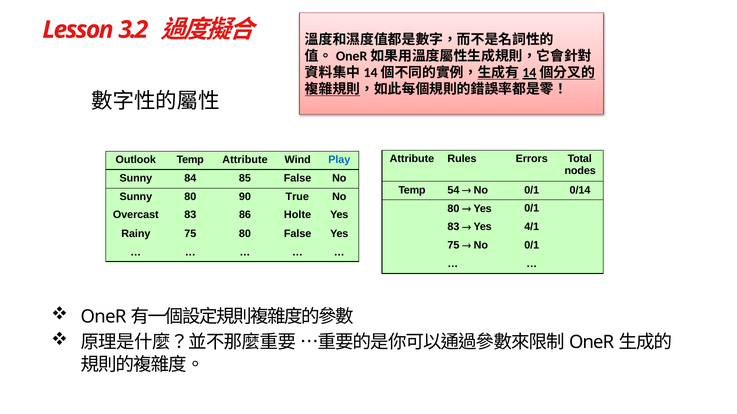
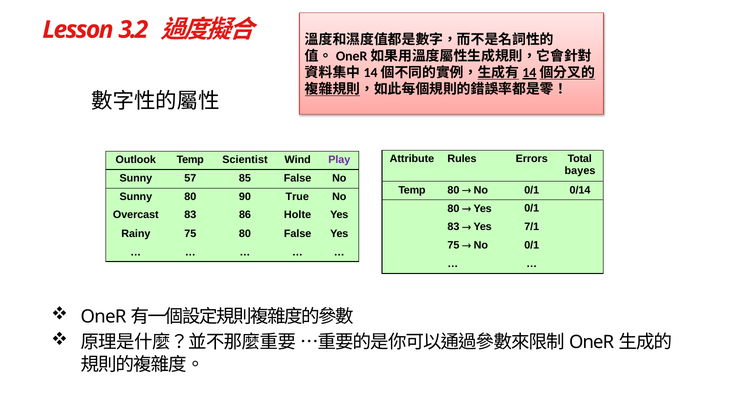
Temp Attribute: Attribute -> Scientist
Play colour: blue -> purple
nodes: nodes -> bayes
84: 84 -> 57
Temp 54: 54 -> 80
4/1: 4/1 -> 7/1
